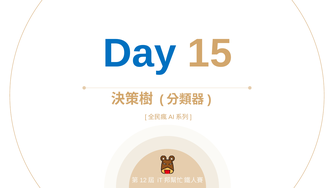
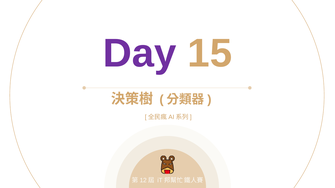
Day colour: blue -> purple
